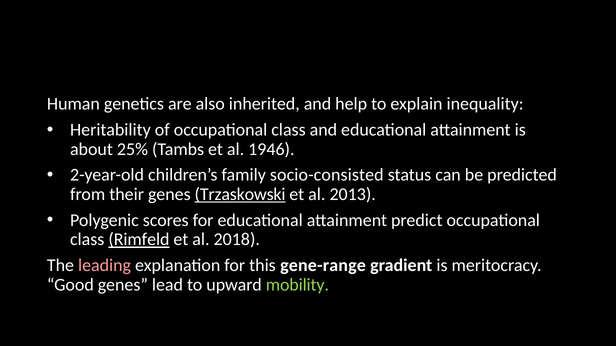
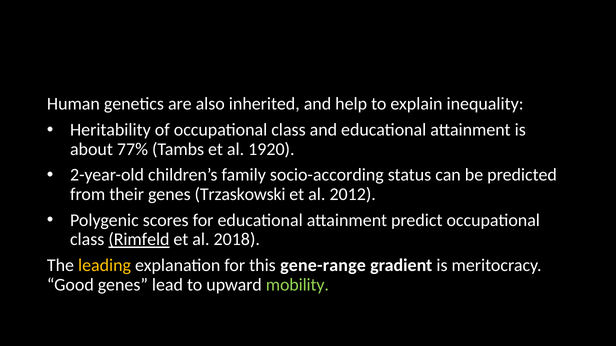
25%: 25% -> 77%
1946: 1946 -> 1920
socio-consisted: socio-consisted -> socio-according
Trzaskowski underline: present -> none
2013: 2013 -> 2012
leading colour: pink -> yellow
